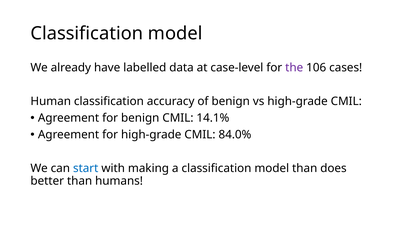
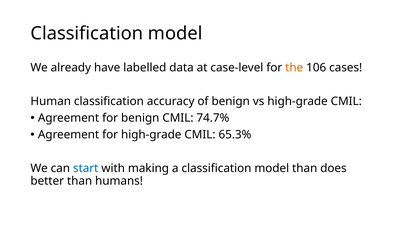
the colour: purple -> orange
14.1%: 14.1% -> 74.7%
84.0%: 84.0% -> 65.3%
